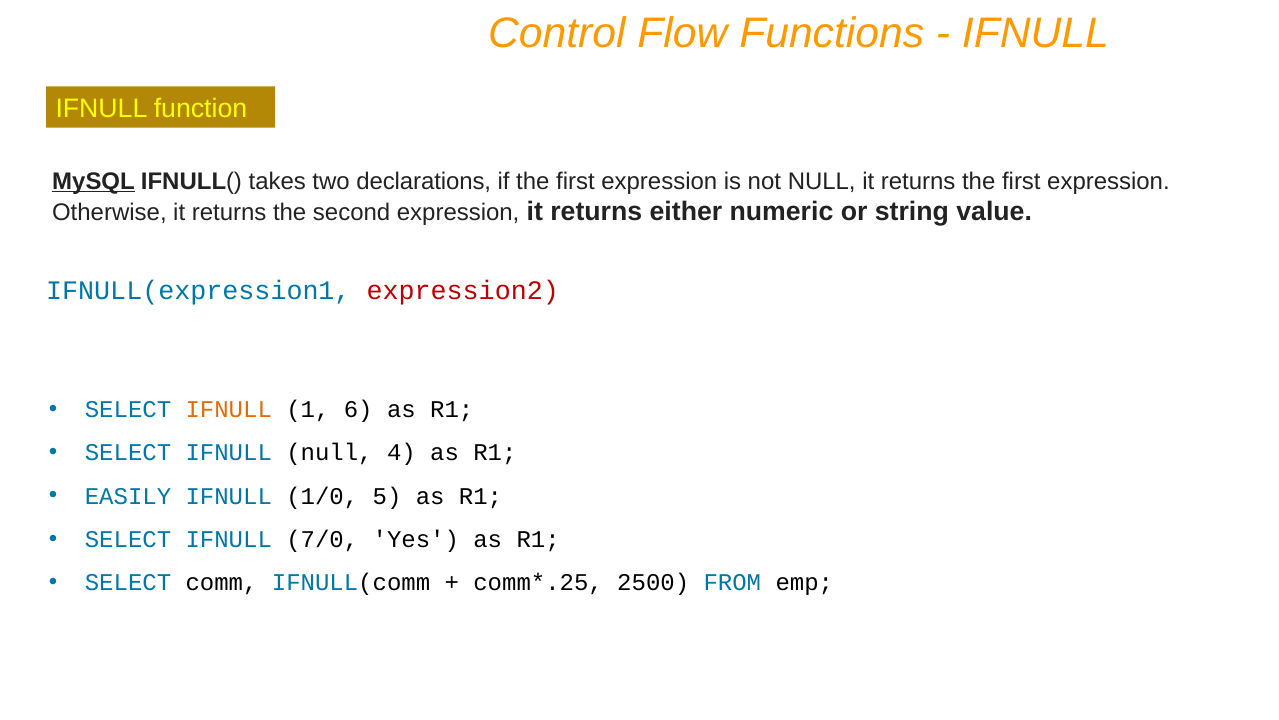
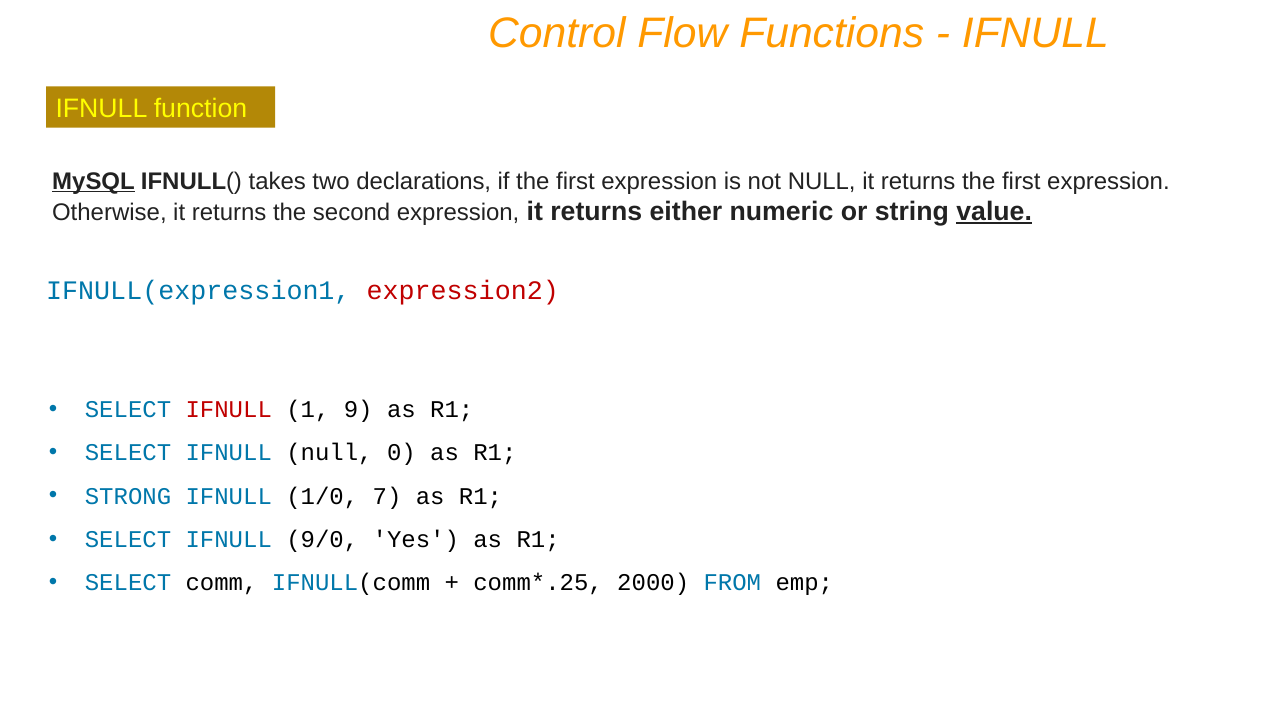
value underline: none -> present
IFNULL at (229, 410) colour: orange -> red
6: 6 -> 9
4: 4 -> 0
EASILY: EASILY -> STRONG
5: 5 -> 7
7/0: 7/0 -> 9/0
2500: 2500 -> 2000
